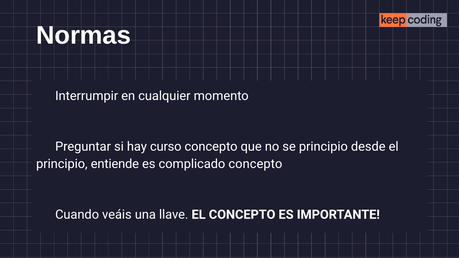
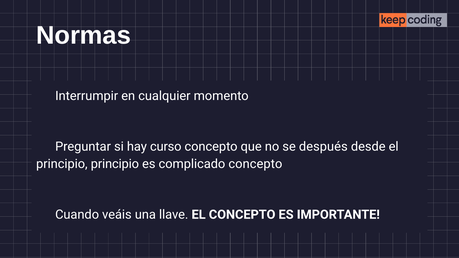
se principio: principio -> después
principio entiende: entiende -> principio
